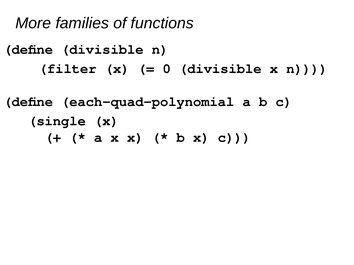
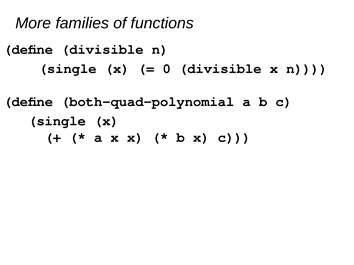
filter at (68, 69): filter -> single
each-quad-polynomial: each-quad-polynomial -> both-quad-polynomial
